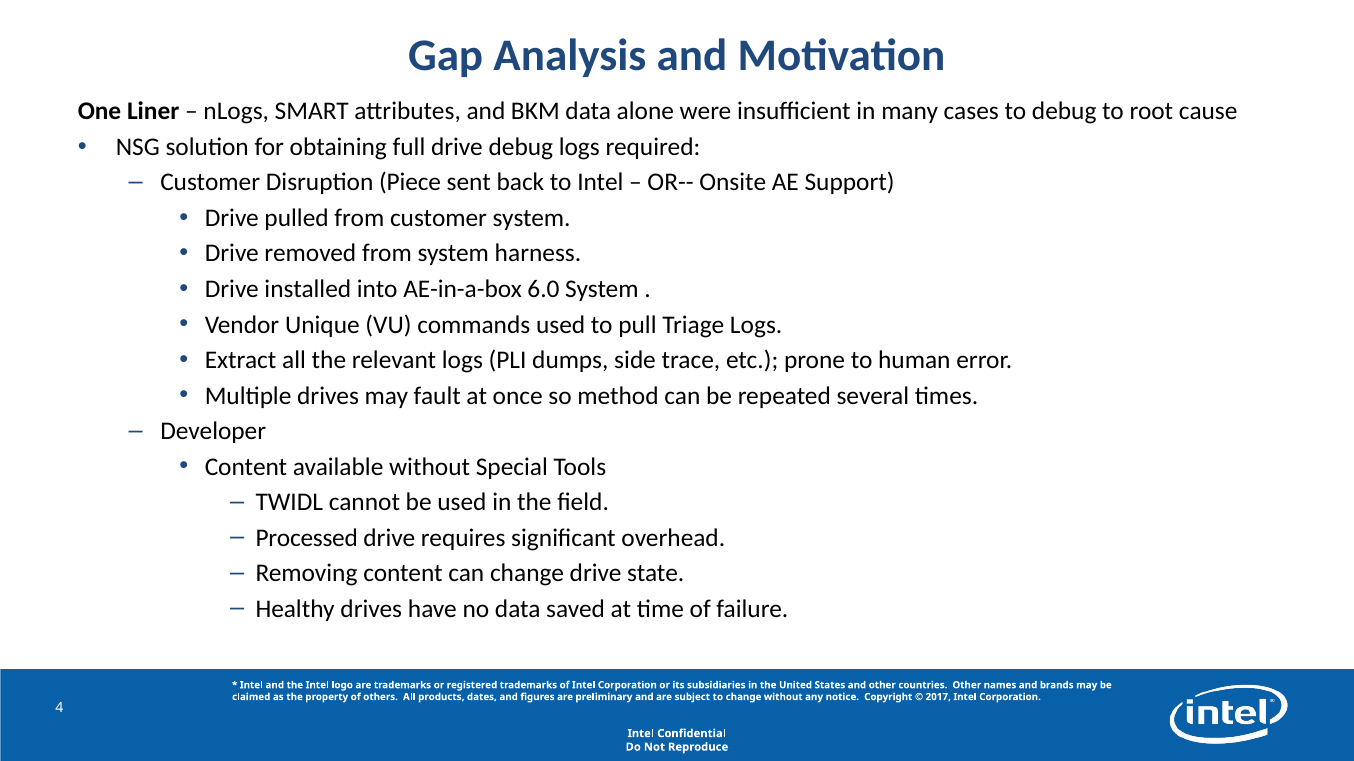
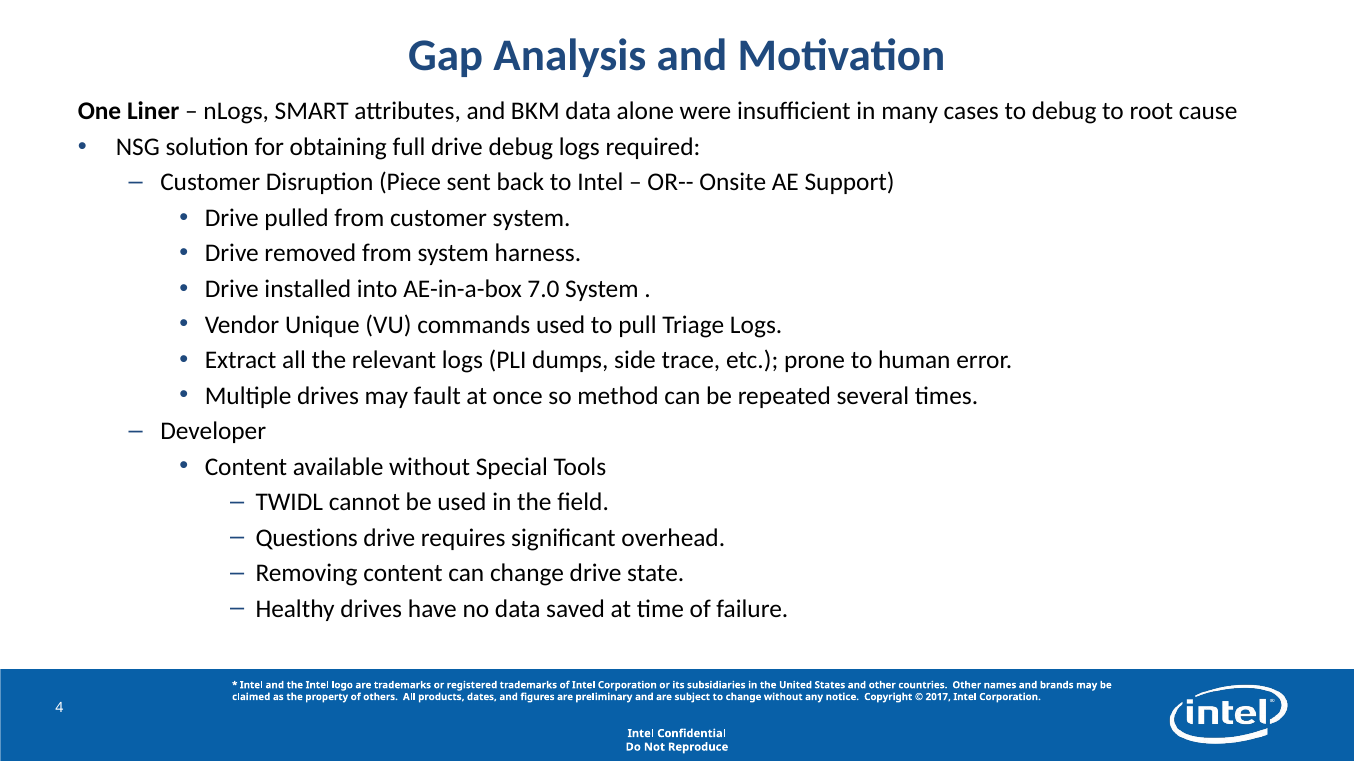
6.0: 6.0 -> 7.0
Processed: Processed -> Questions
